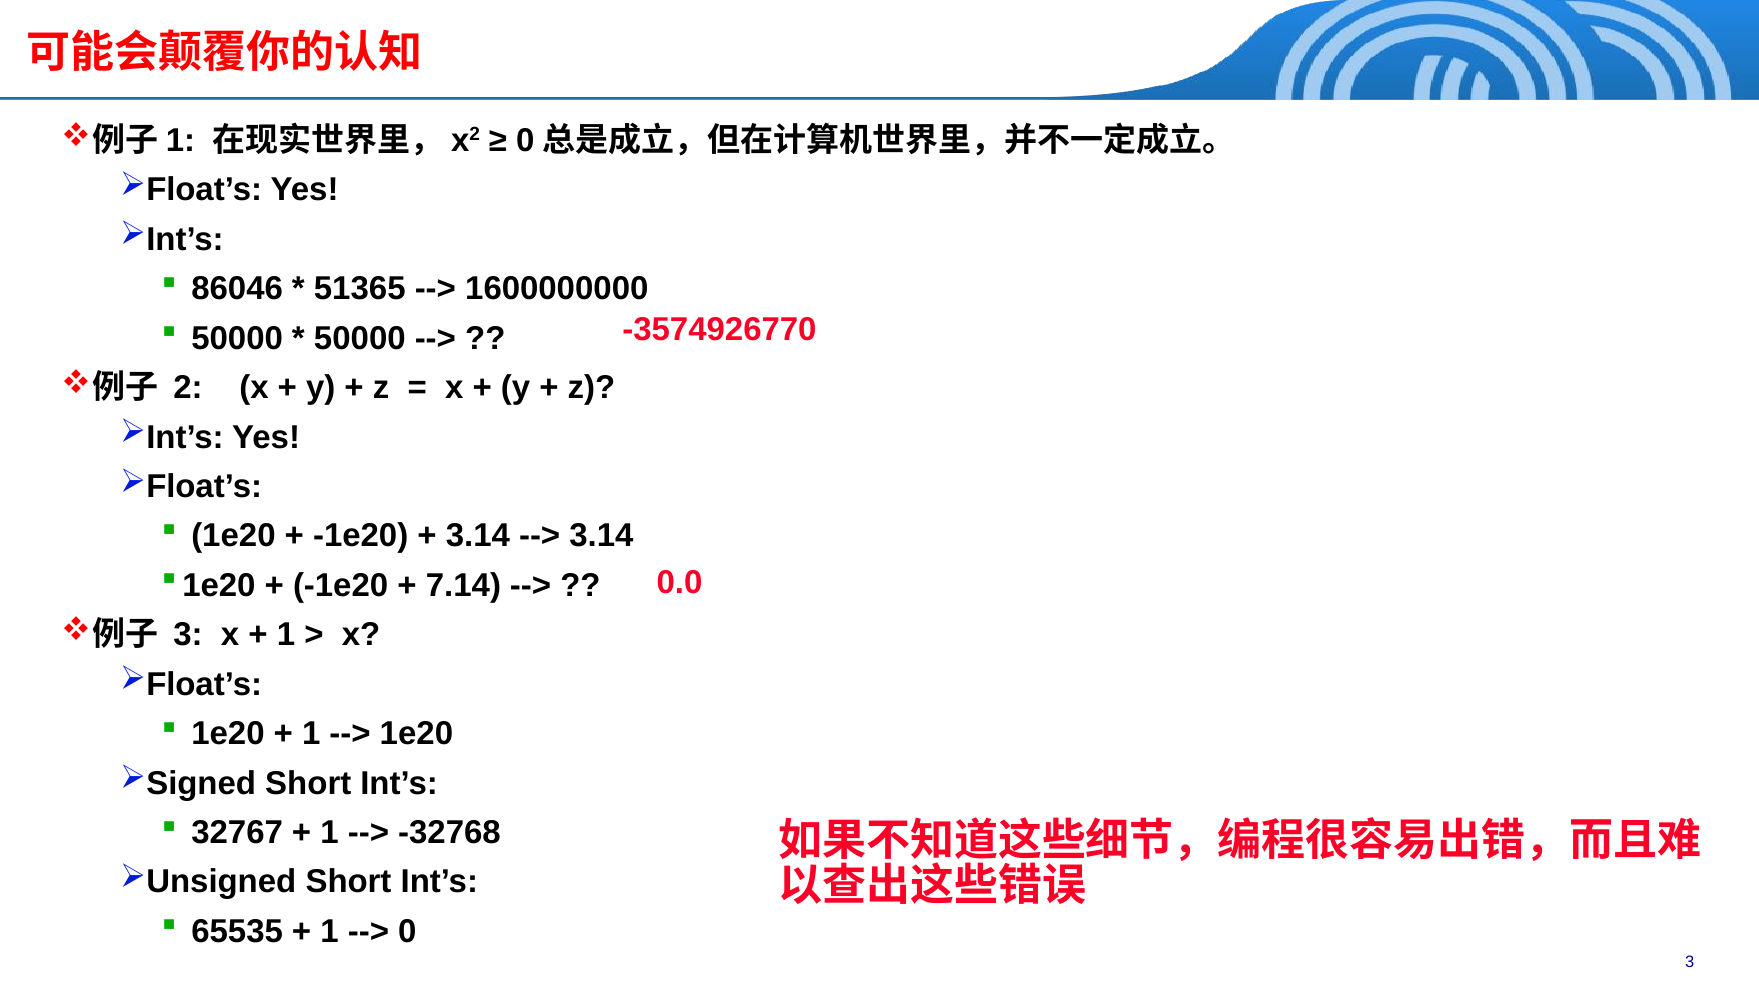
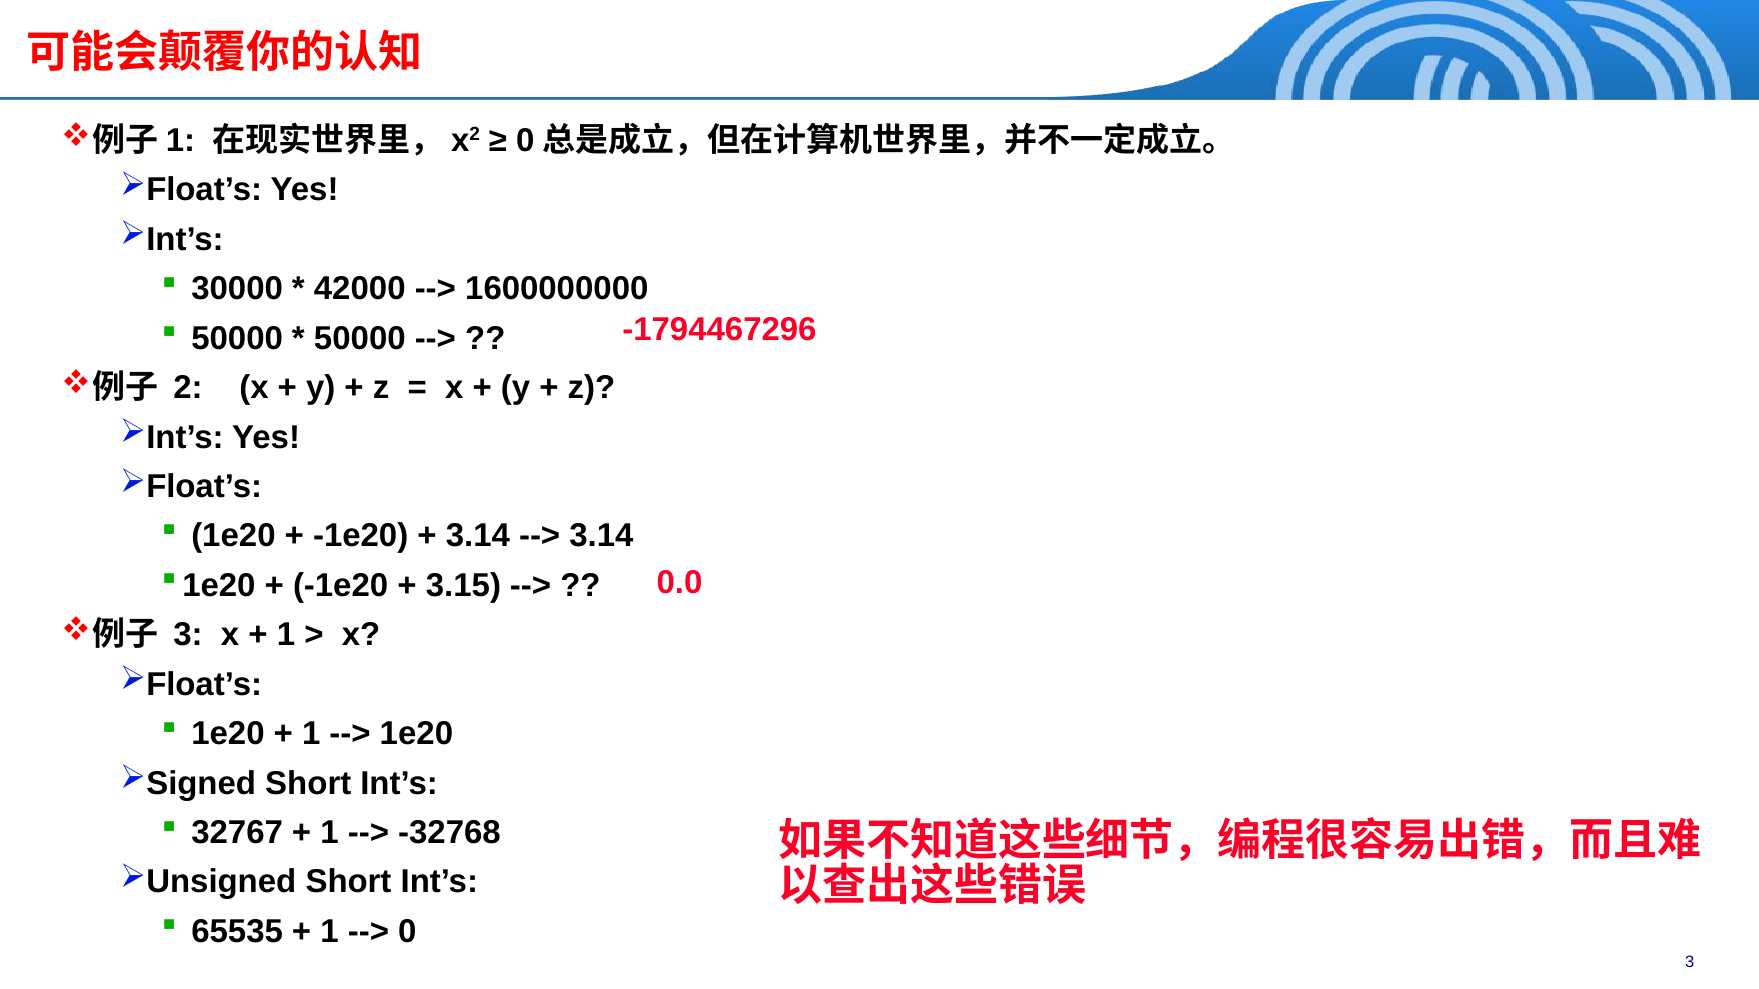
86046: 86046 -> 30000
51365: 51365 -> 42000
-3574926770: -3574926770 -> -1794467296
7.14: 7.14 -> 3.15
